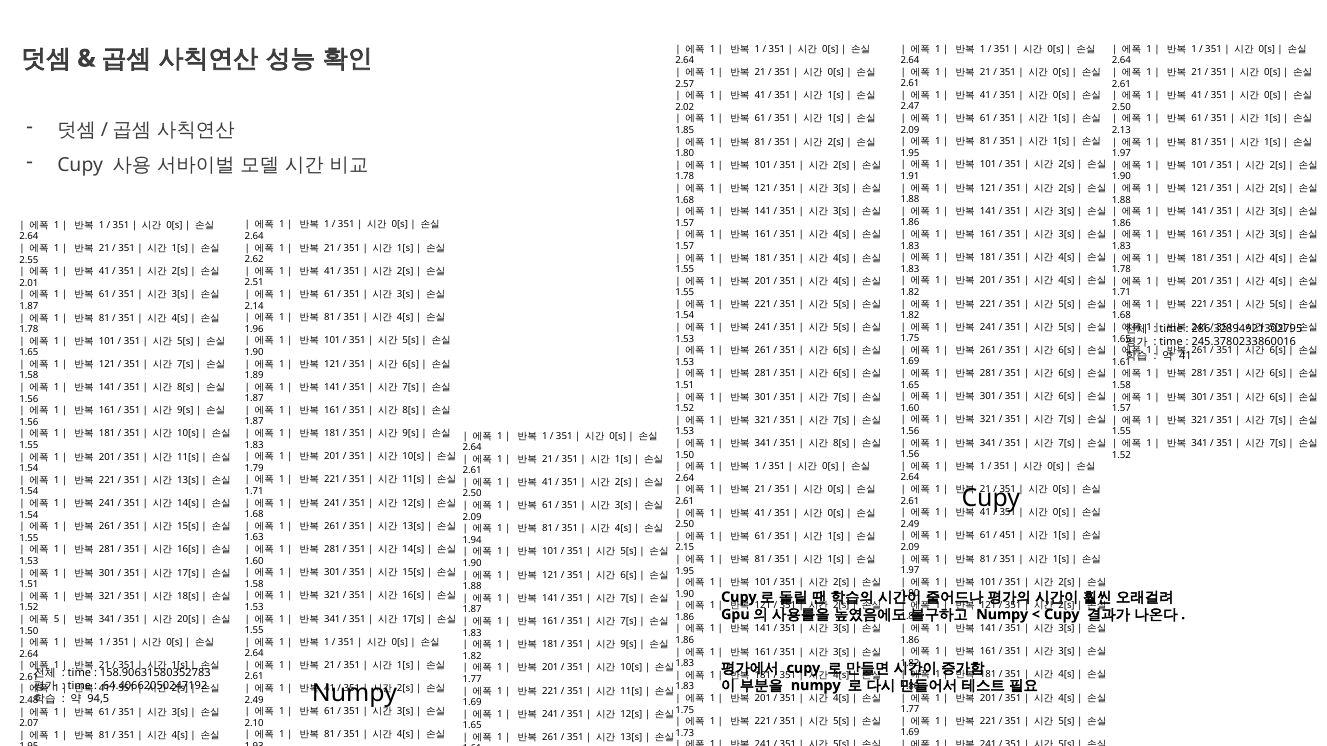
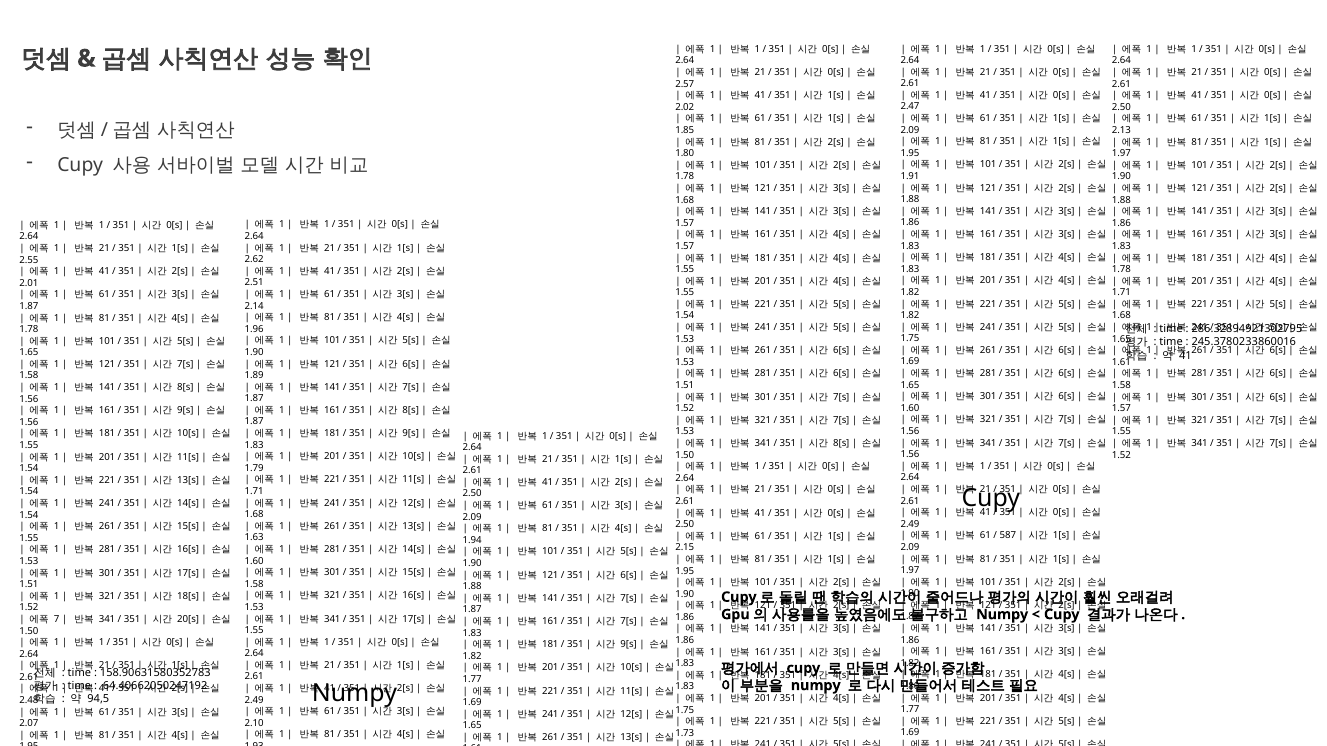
451: 451 -> 587
5: 5 -> 7
